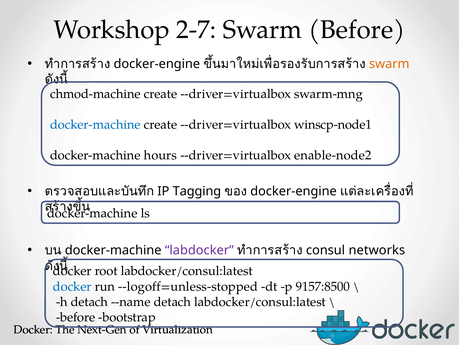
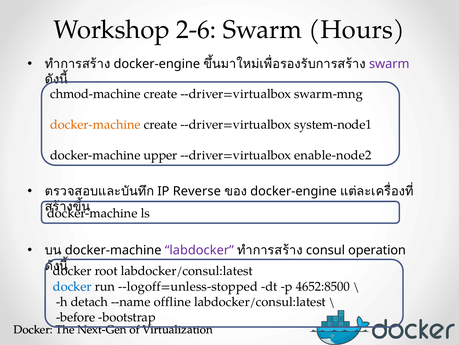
2-7: 2-7 -> 2-6
Swarm Before: Before -> Hours
swarm at (389, 64) colour: orange -> purple
docker-machine at (95, 124) colour: blue -> orange
winscp-node1: winscp-node1 -> system-node1
hours: hours -> upper
Tagging: Tagging -> Reverse
networks: networks -> operation
9157:8500: 9157:8500 -> 4652:8500
--name detach: detach -> offline
